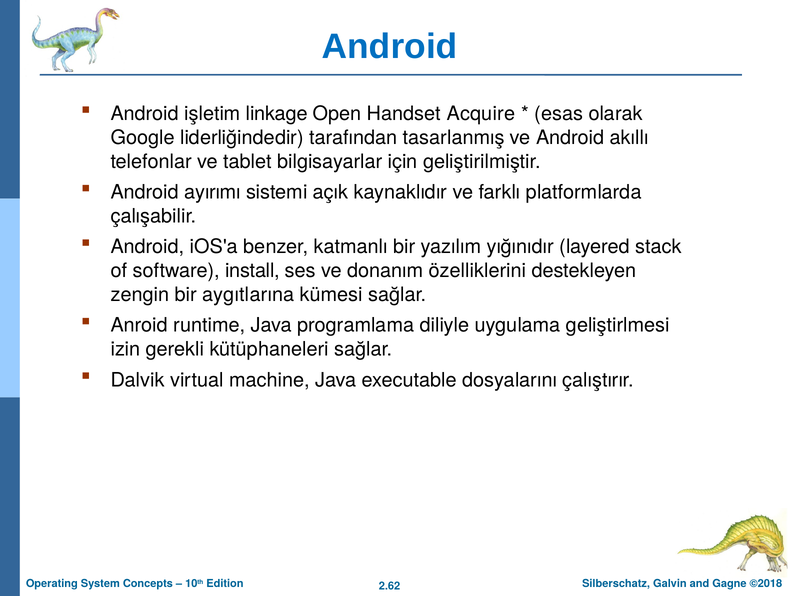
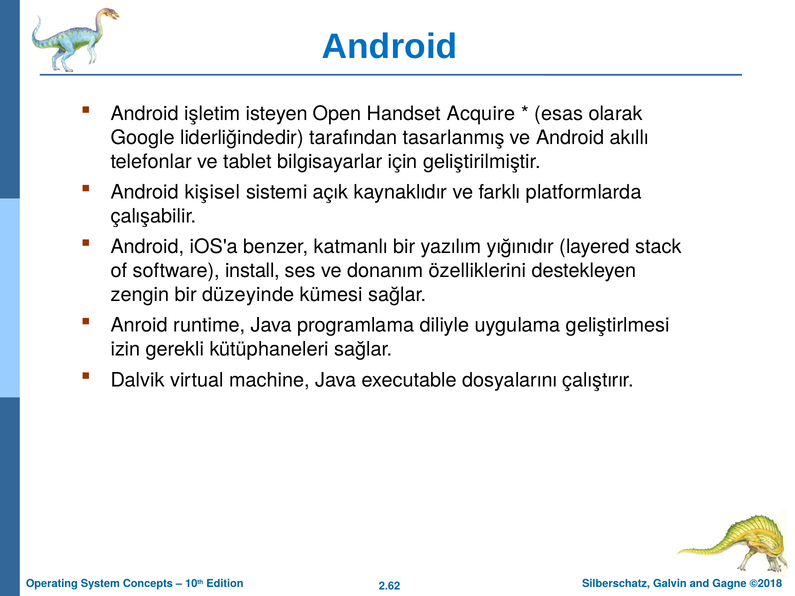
linkage: linkage -> isteyen
ayırımı: ayırımı -> kişisel
aygıtlarına: aygıtlarına -> düzeyinde
